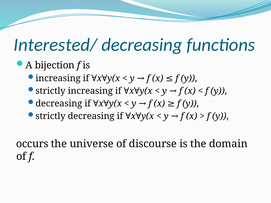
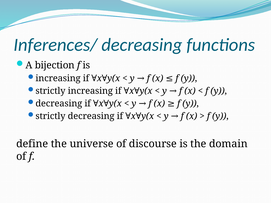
Interested/: Interested/ -> Inferences/
occurs: occurs -> define
